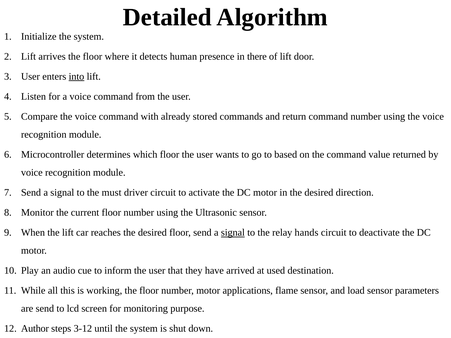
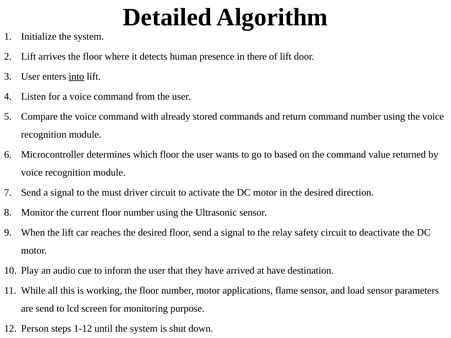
signal at (233, 233) underline: present -> none
hands: hands -> safety
at used: used -> have
Author: Author -> Person
3-12: 3-12 -> 1-12
